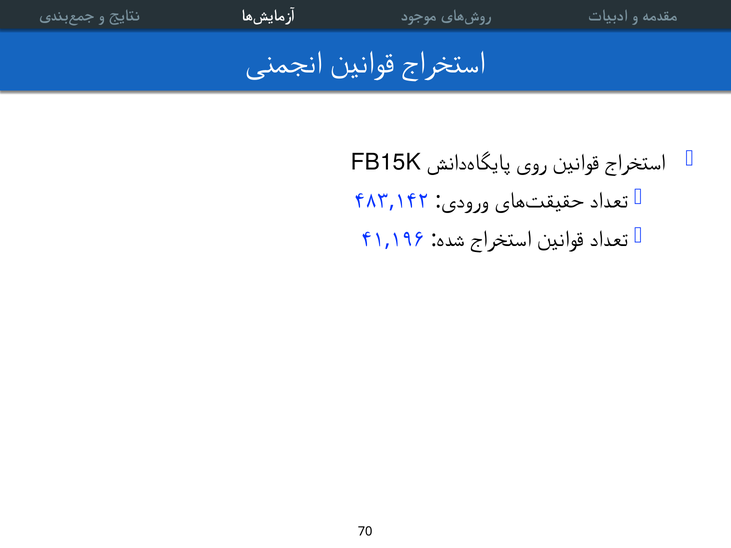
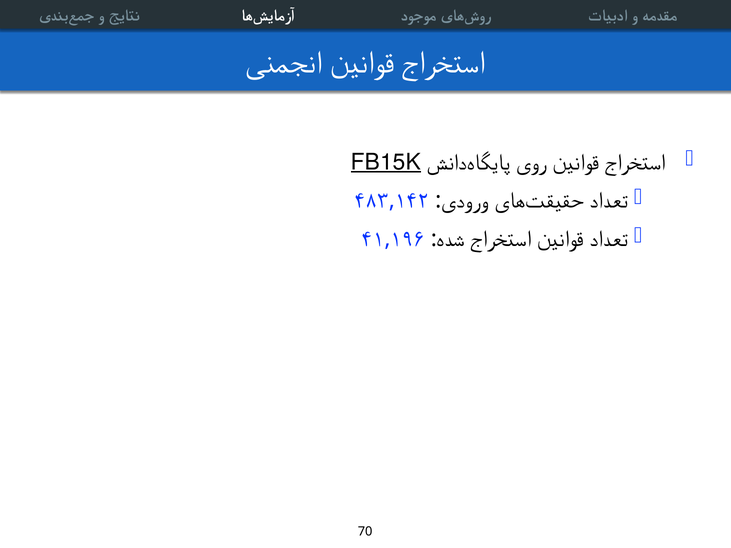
FB15K underline: none -> present
